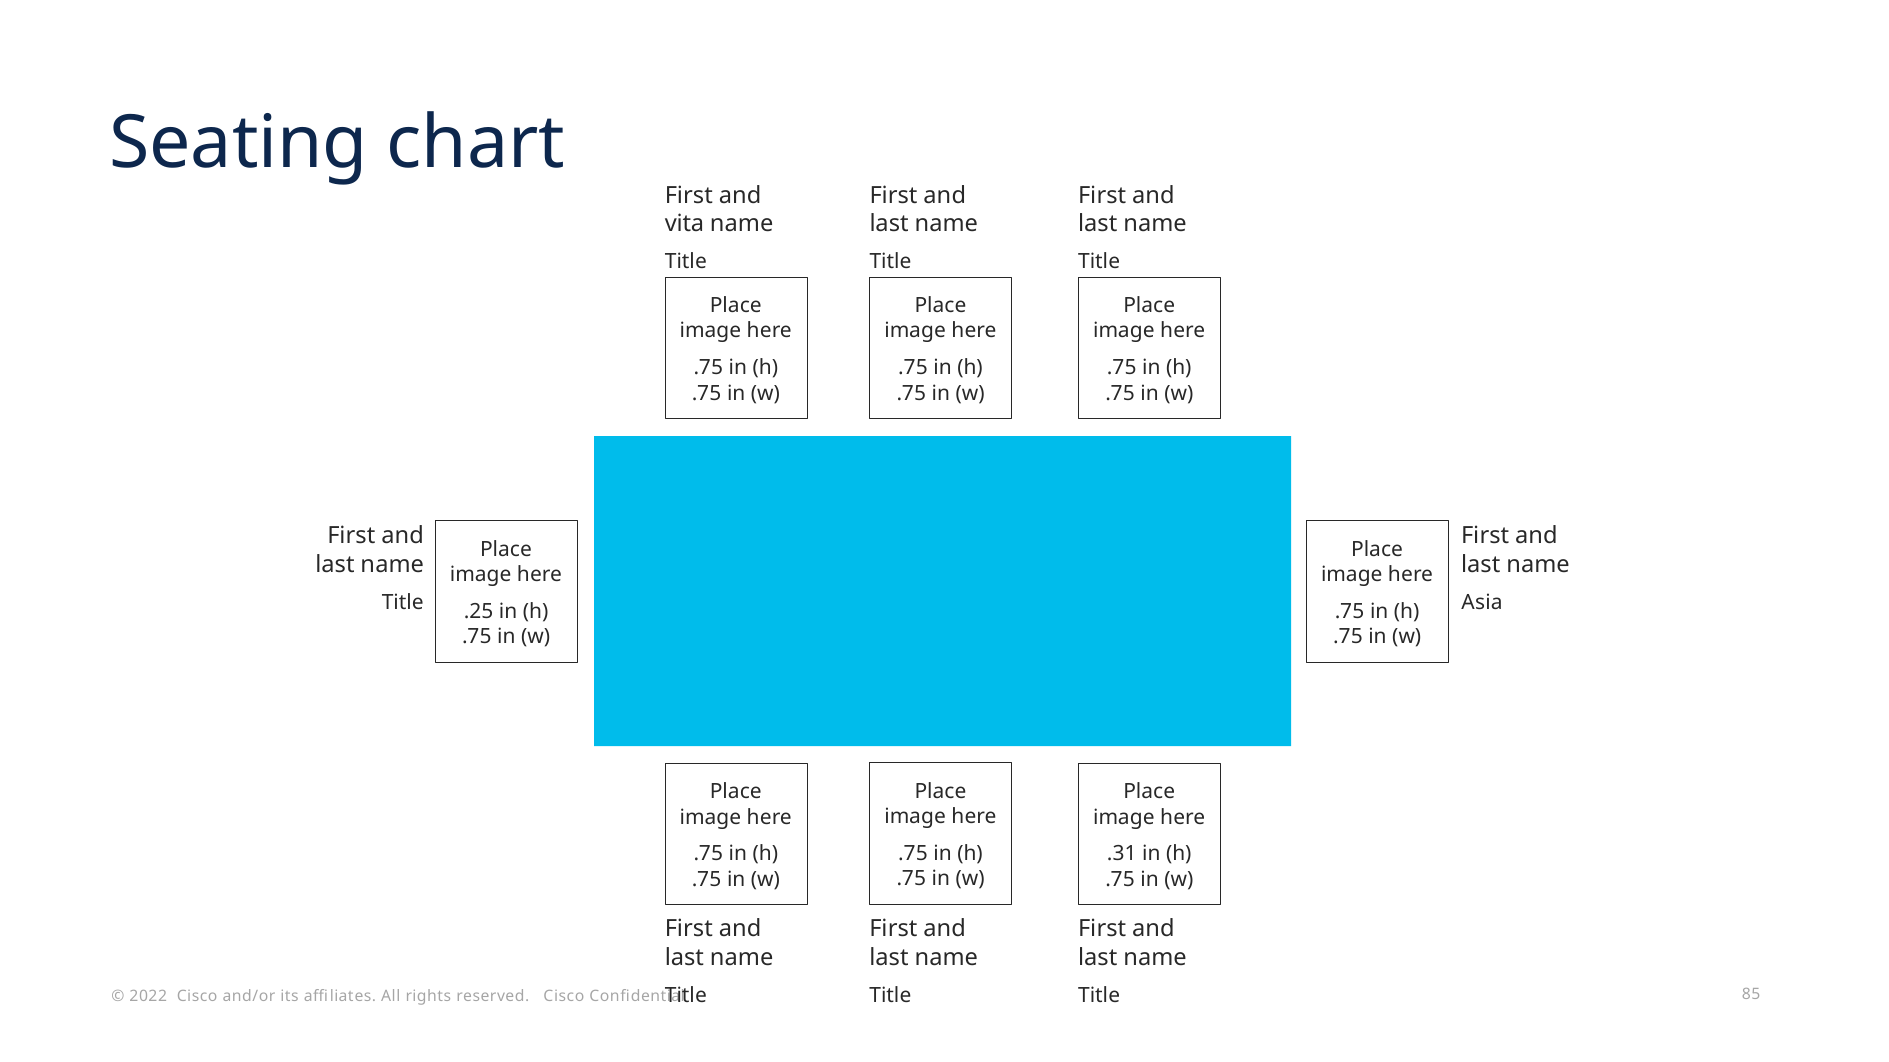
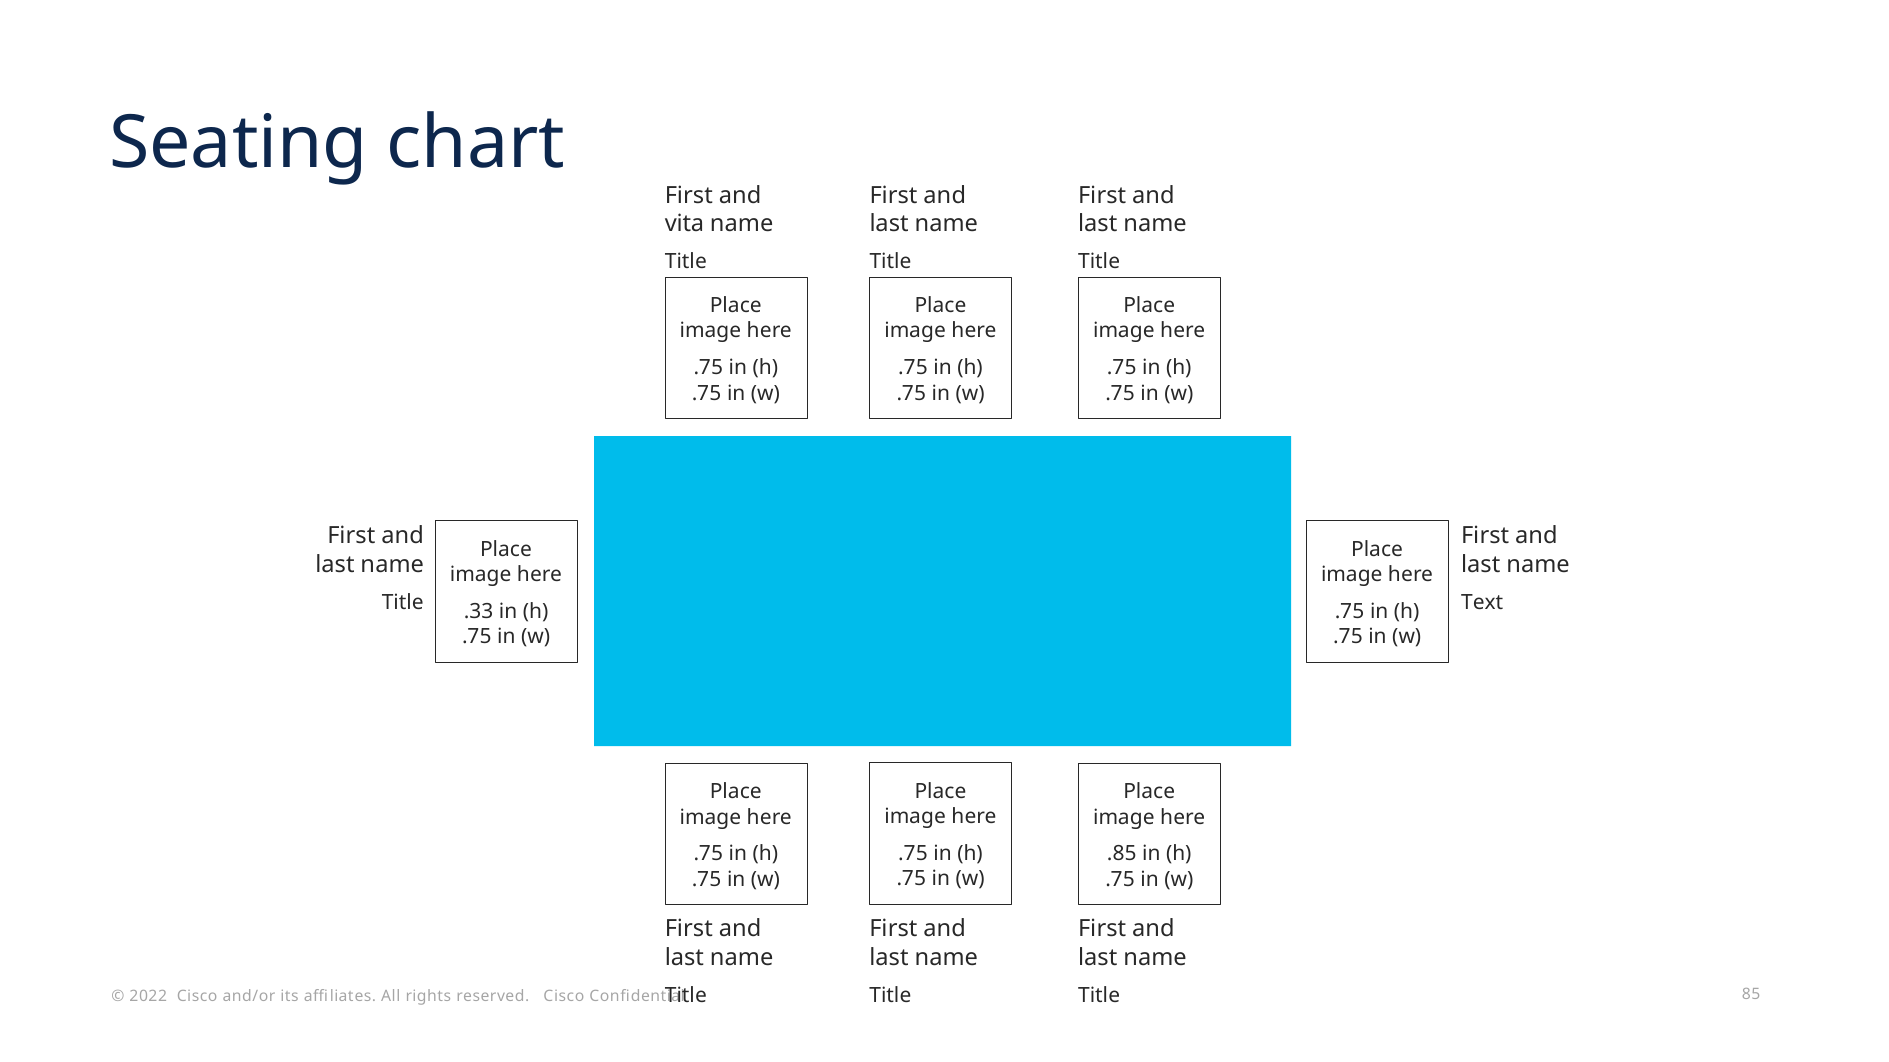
Asia: Asia -> Text
.25: .25 -> .33
.31: .31 -> .85
